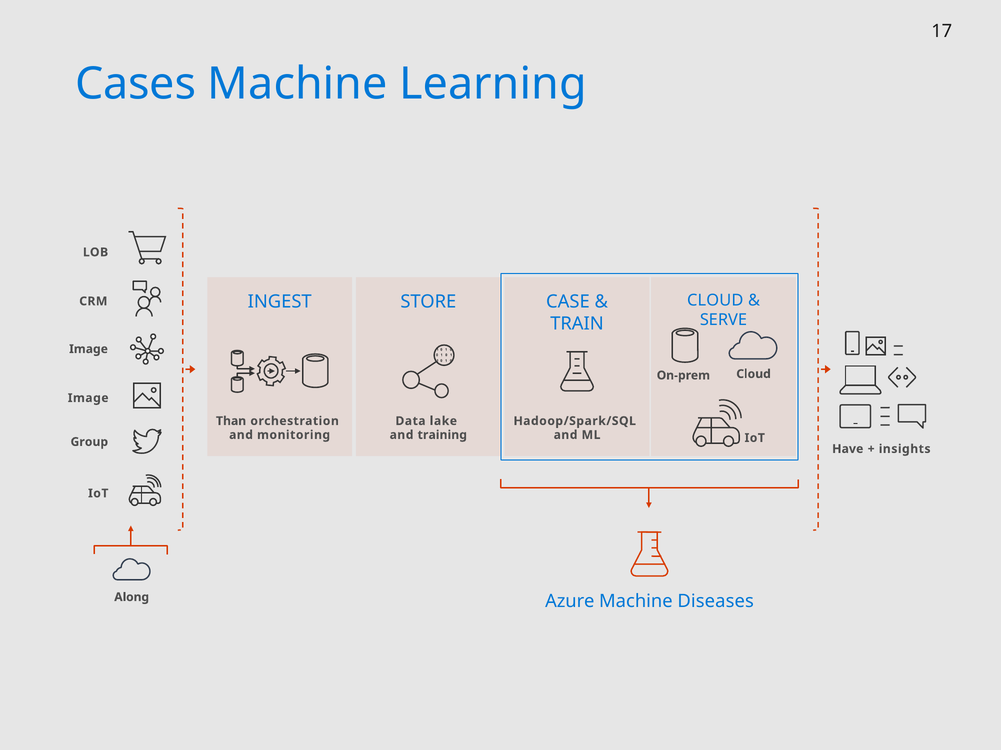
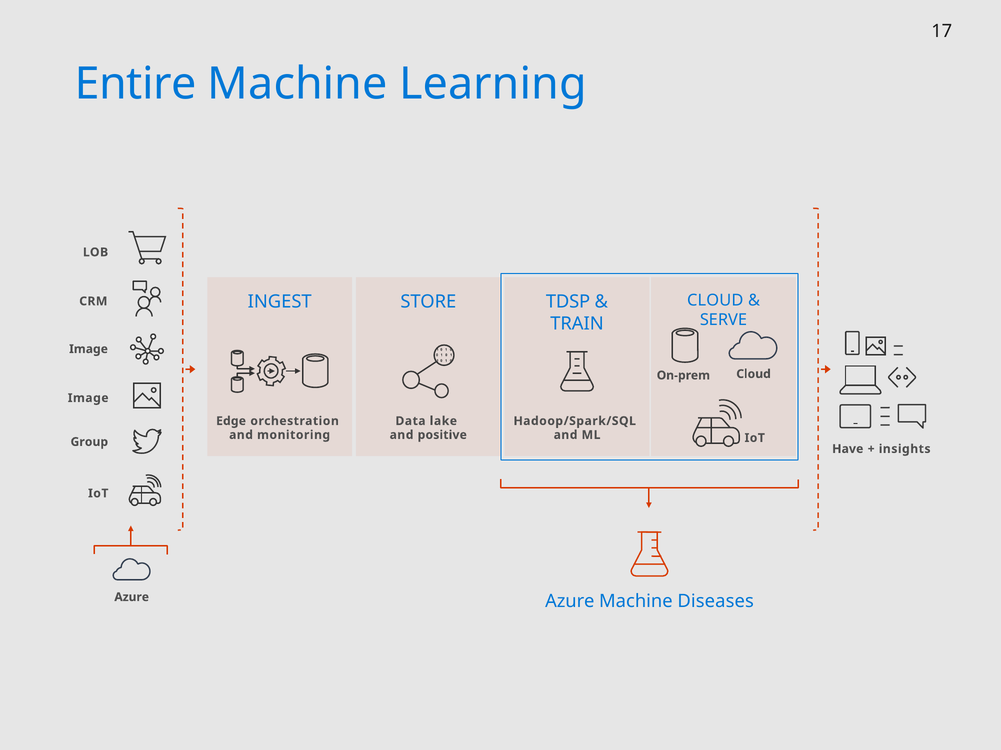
Cases: Cases -> Entire
CASE: CASE -> TDSP
Than: Than -> Edge
training: training -> positive
Along at (132, 598): Along -> Azure
